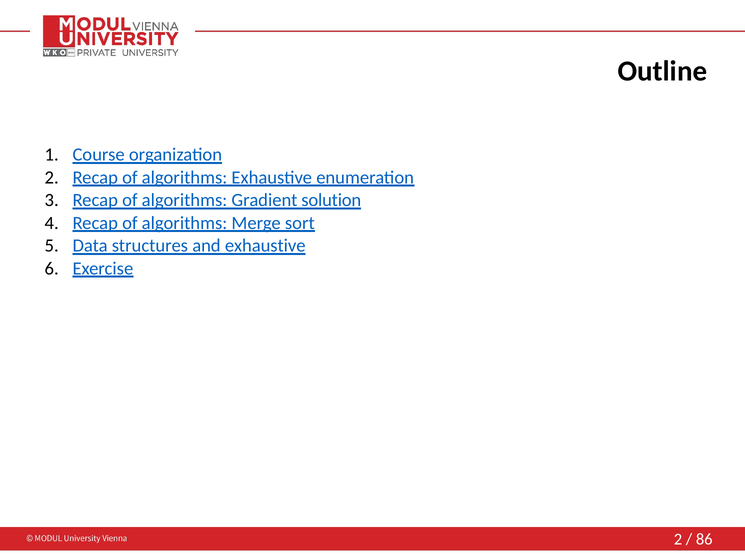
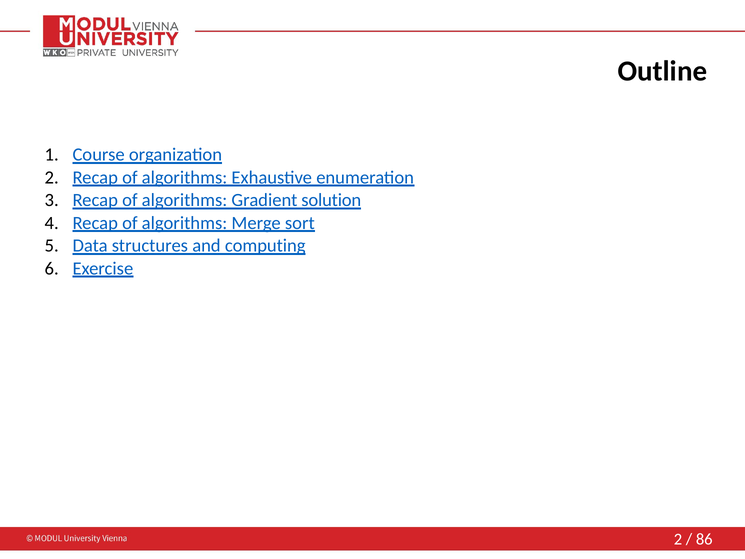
and exhaustive: exhaustive -> computing
